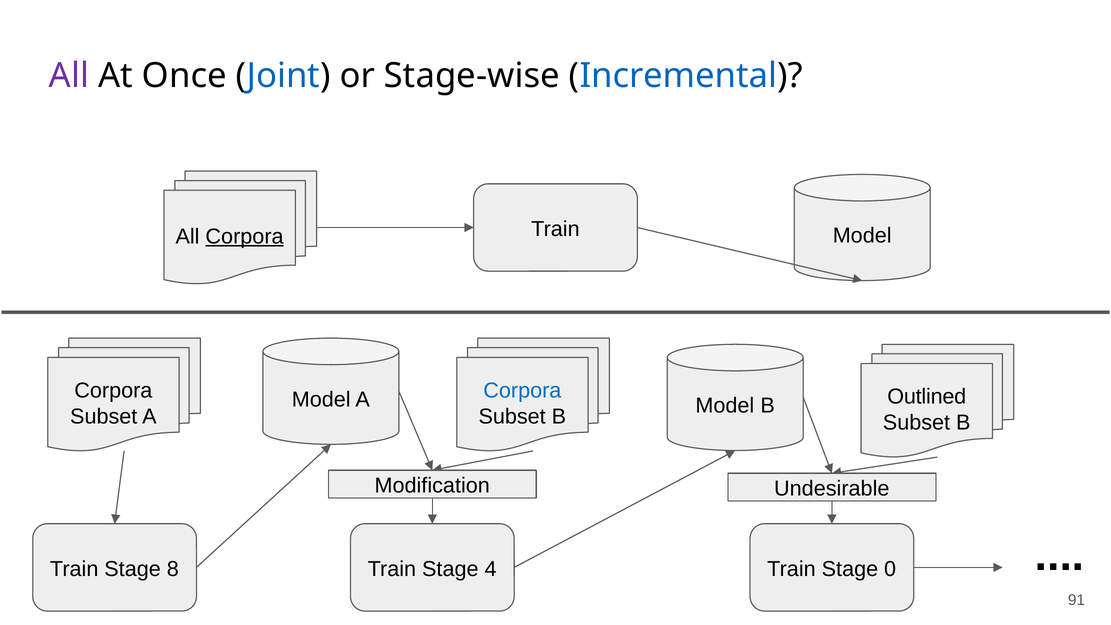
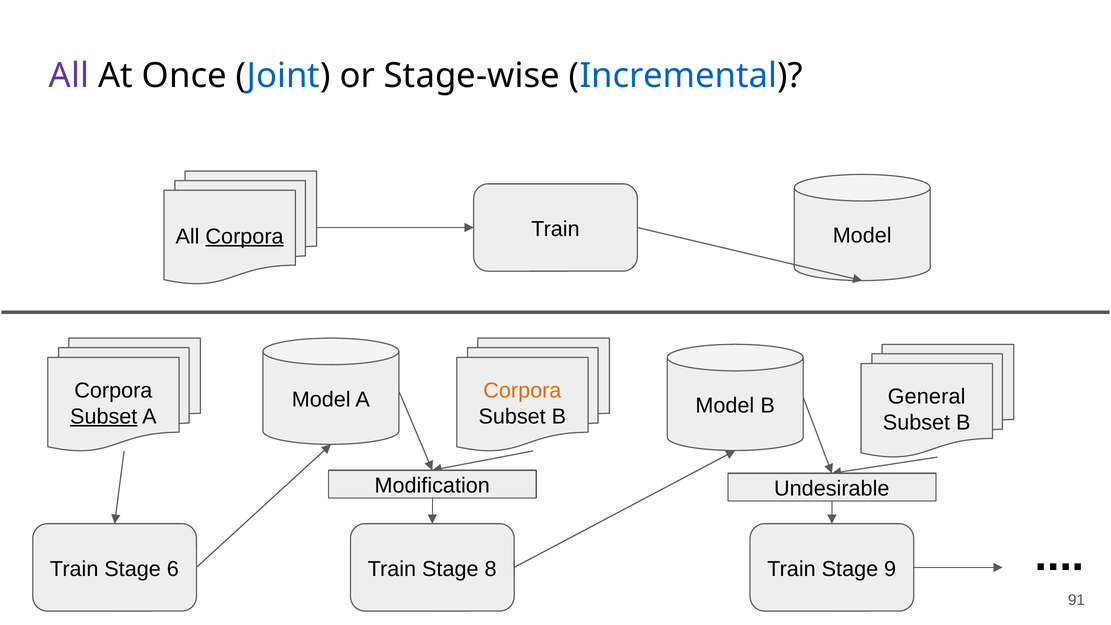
Corpora at (522, 391) colour: blue -> orange
Outlined: Outlined -> General
Subset at (104, 416) underline: none -> present
8: 8 -> 6
4: 4 -> 8
0: 0 -> 9
